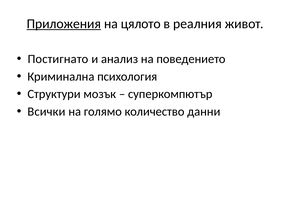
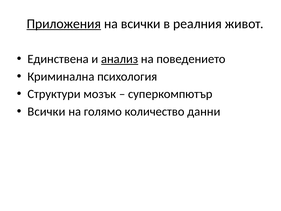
на цялото: цялото -> всички
Постигнато: Постигнато -> Единствена
анализ underline: none -> present
